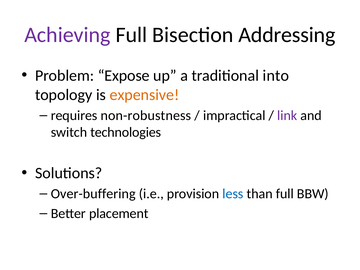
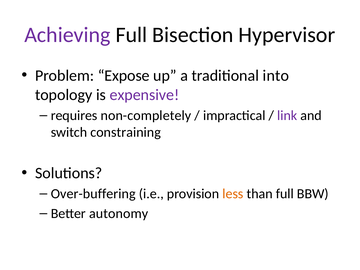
Addressing: Addressing -> Hypervisor
expensive colour: orange -> purple
non-robustness: non-robustness -> non-completely
technologies: technologies -> constraining
less colour: blue -> orange
placement: placement -> autonomy
